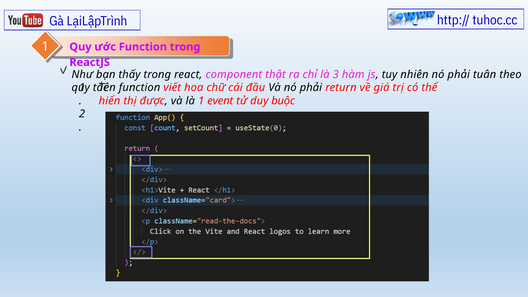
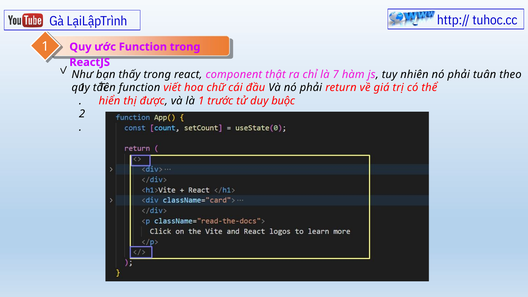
3: 3 -> 7
event: event -> trước
